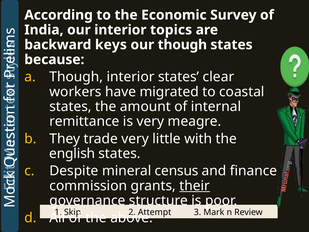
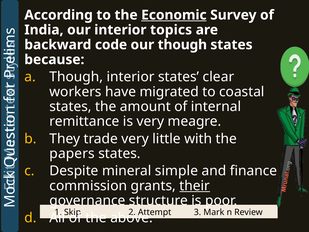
Economic underline: none -> present
keys: keys -> code
english: english -> papers
census: census -> simple
